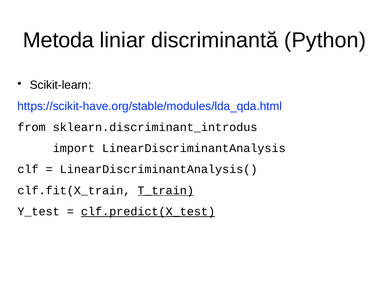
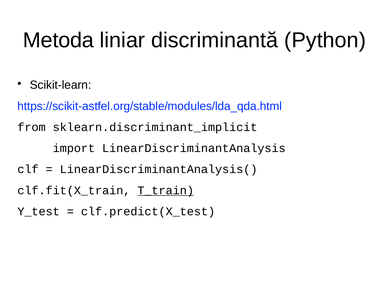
https://scikit-have.org/stable/modules/lda_qda.html: https://scikit-have.org/stable/modules/lda_qda.html -> https://scikit-astfel.org/stable/modules/lda_qda.html
sklearn.discriminant_introdus: sklearn.discriminant_introdus -> sklearn.discriminant_implicit
clf.predict(X_test underline: present -> none
